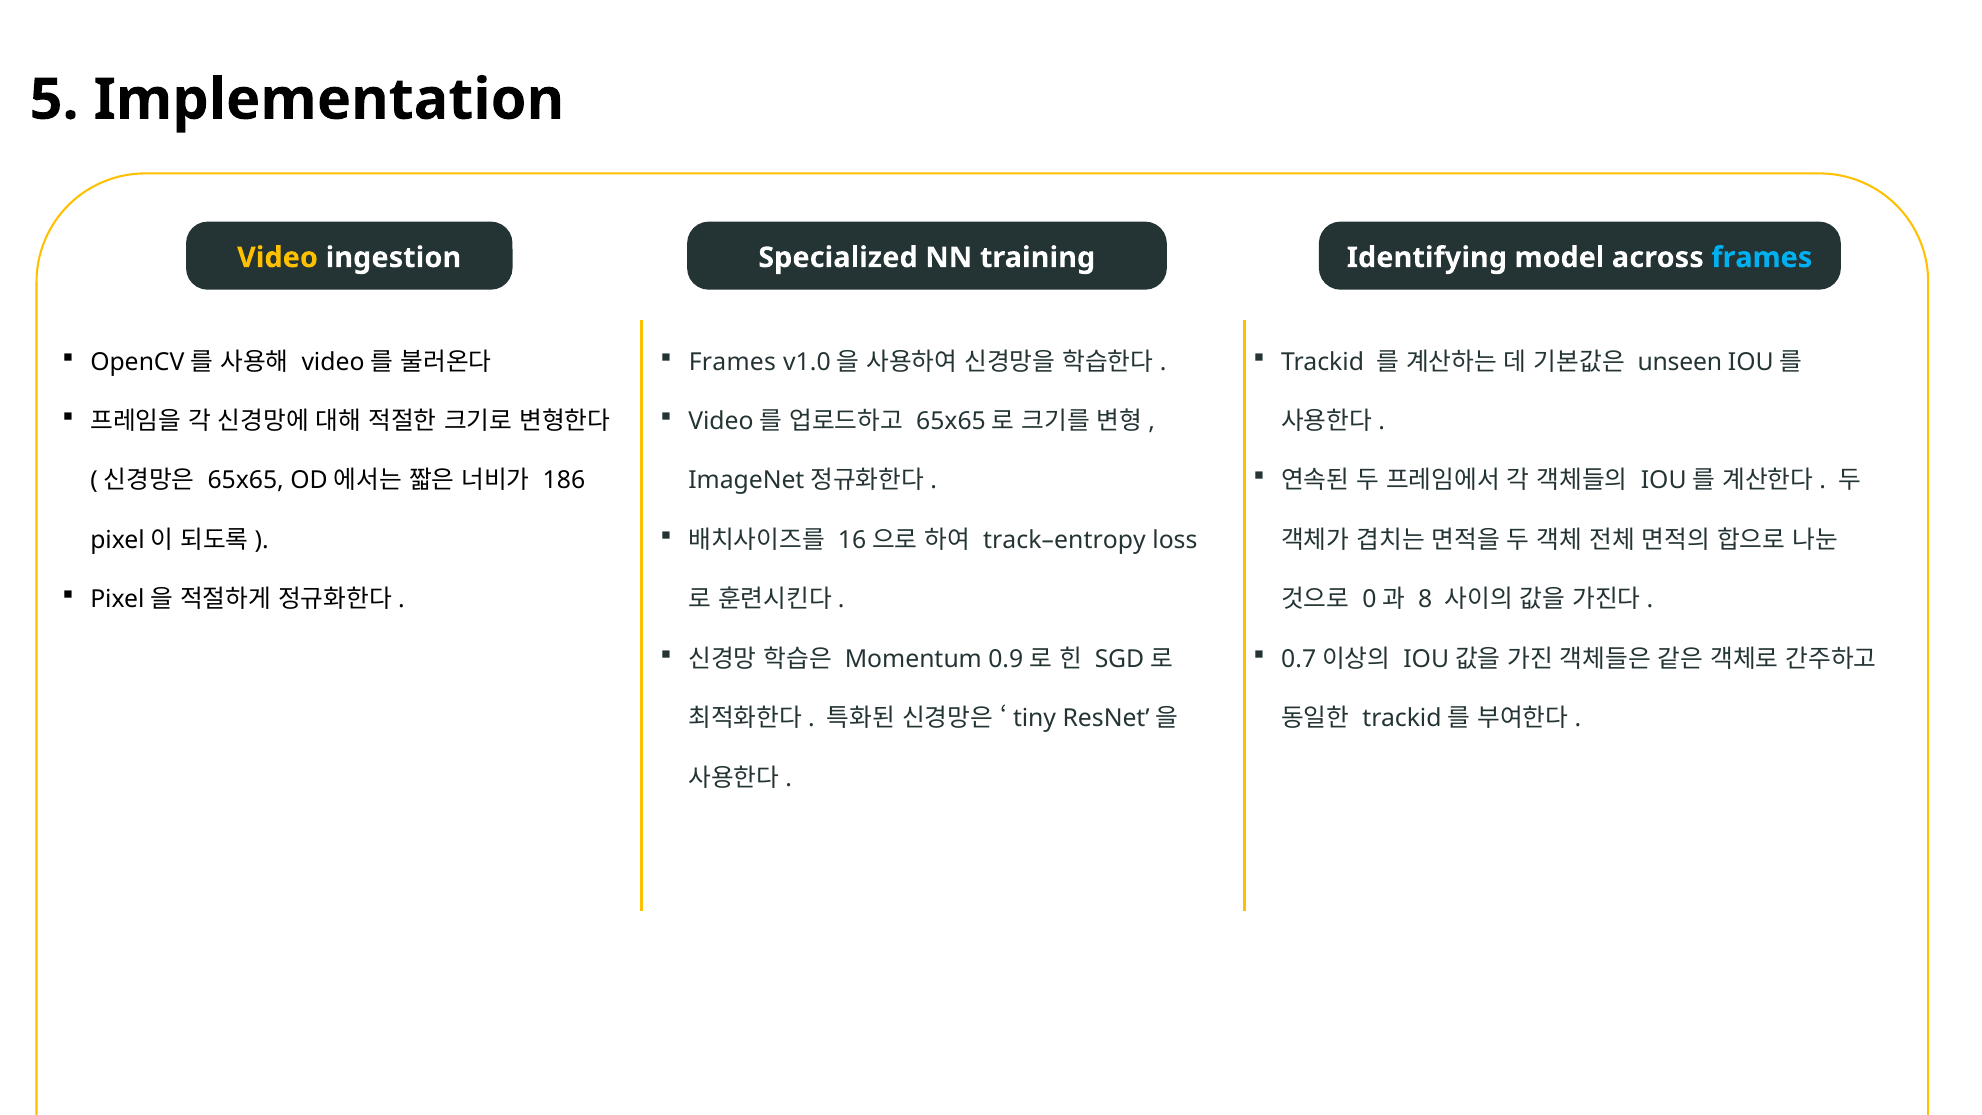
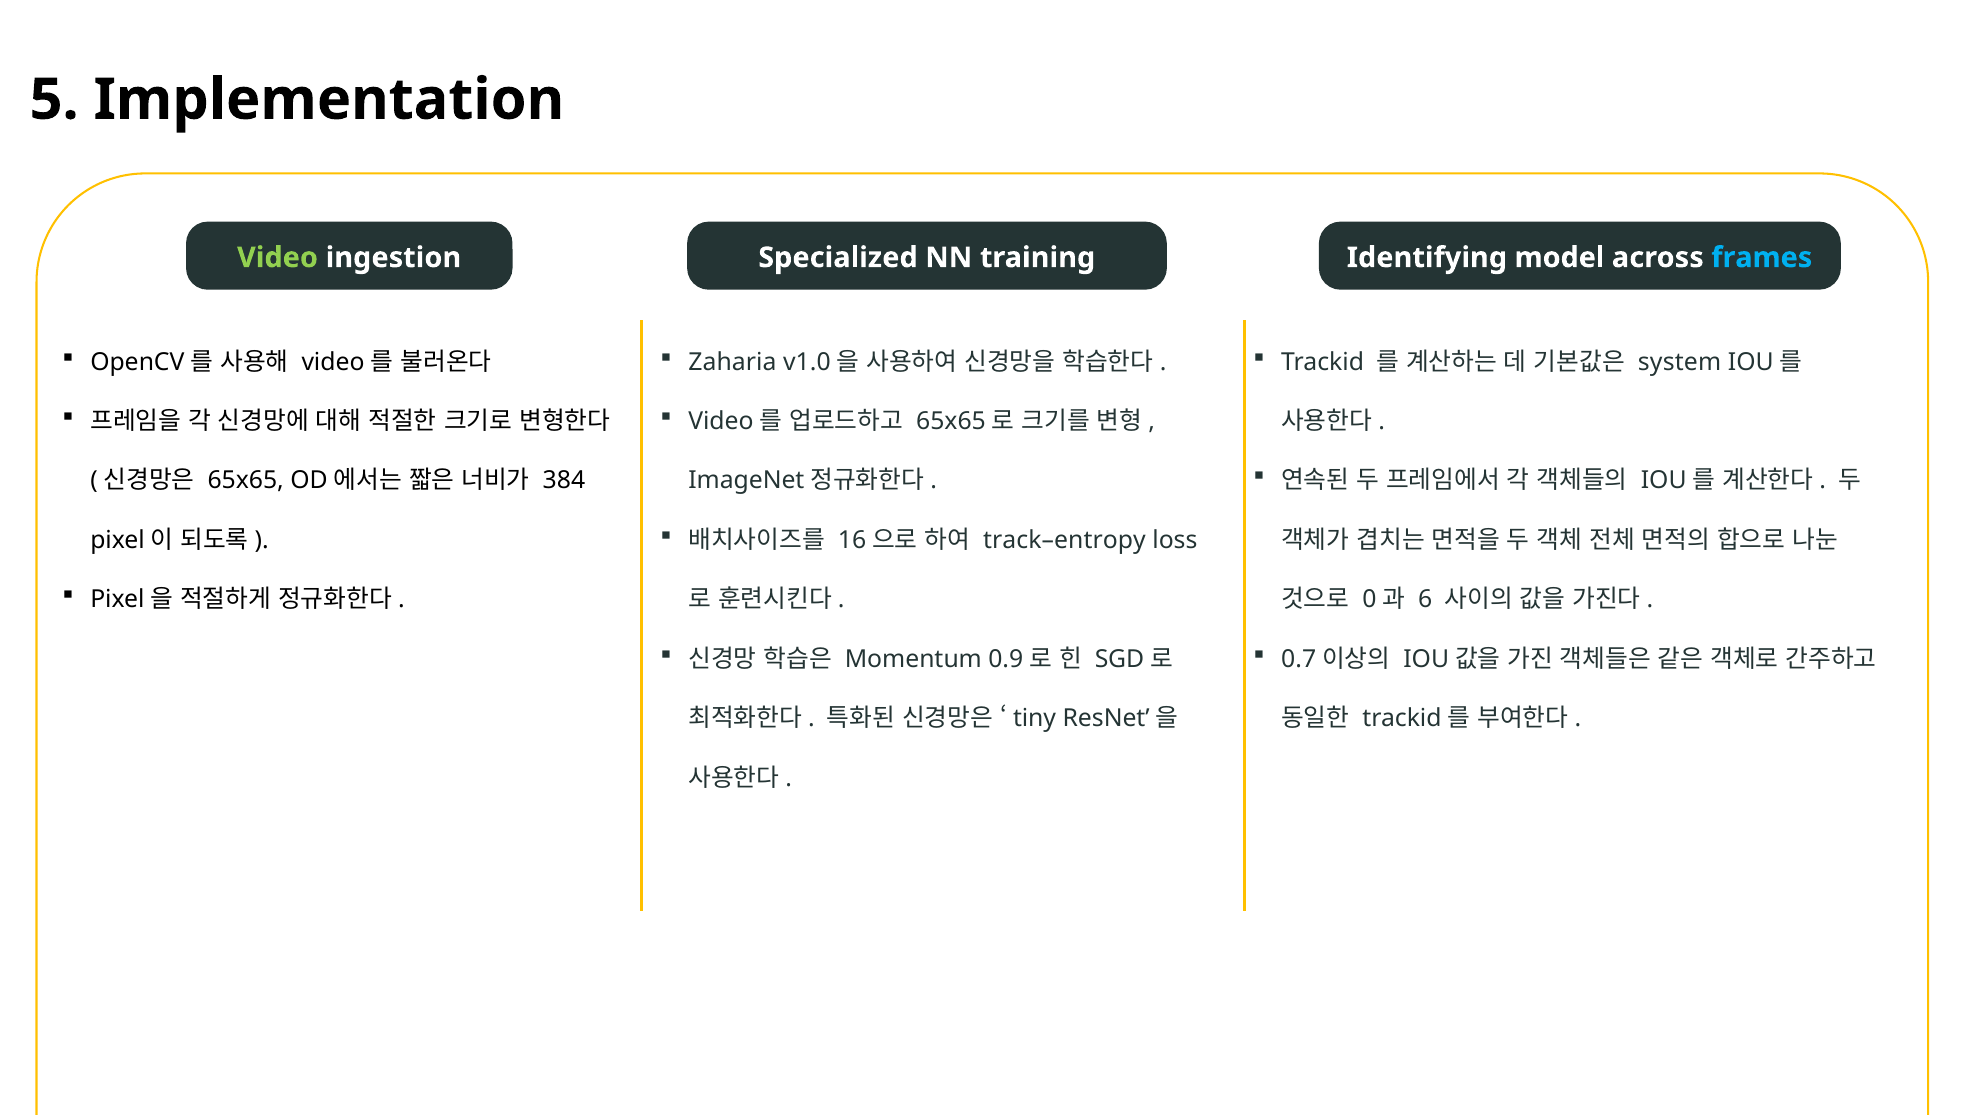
Video colour: yellow -> light green
Frames at (732, 362): Frames -> Zaharia
unseen: unseen -> system
186: 186 -> 384
8: 8 -> 6
